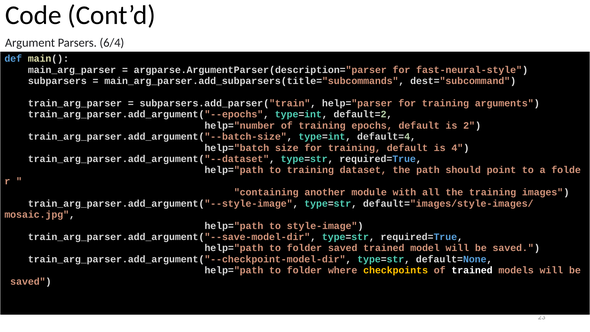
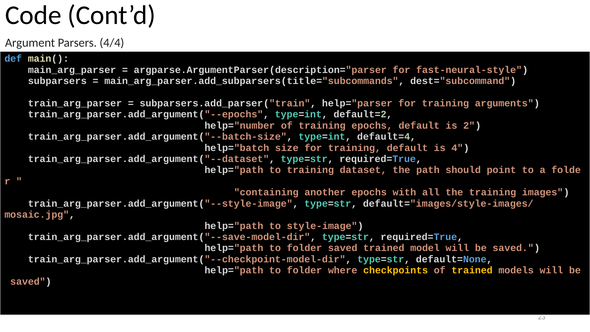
6/4: 6/4 -> 4/4
another module: module -> epochs
trained at (472, 270) colour: white -> yellow
